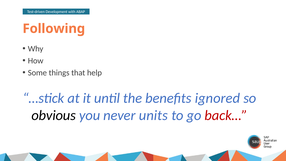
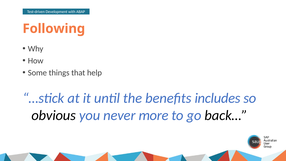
ignored: ignored -> includes
units: units -> more
back… colour: red -> black
